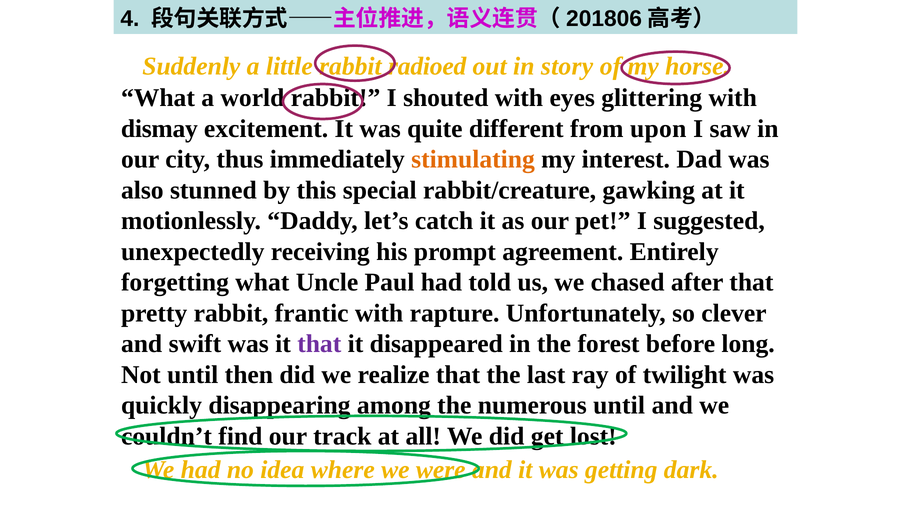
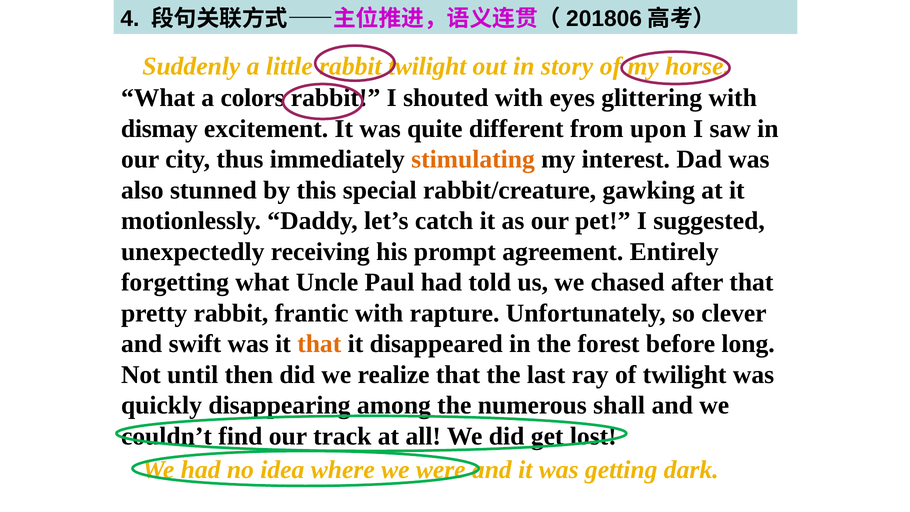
rabbit radioed: radioed -> twilight
world: world -> colors
that at (319, 344) colour: purple -> orange
numerous until: until -> shall
